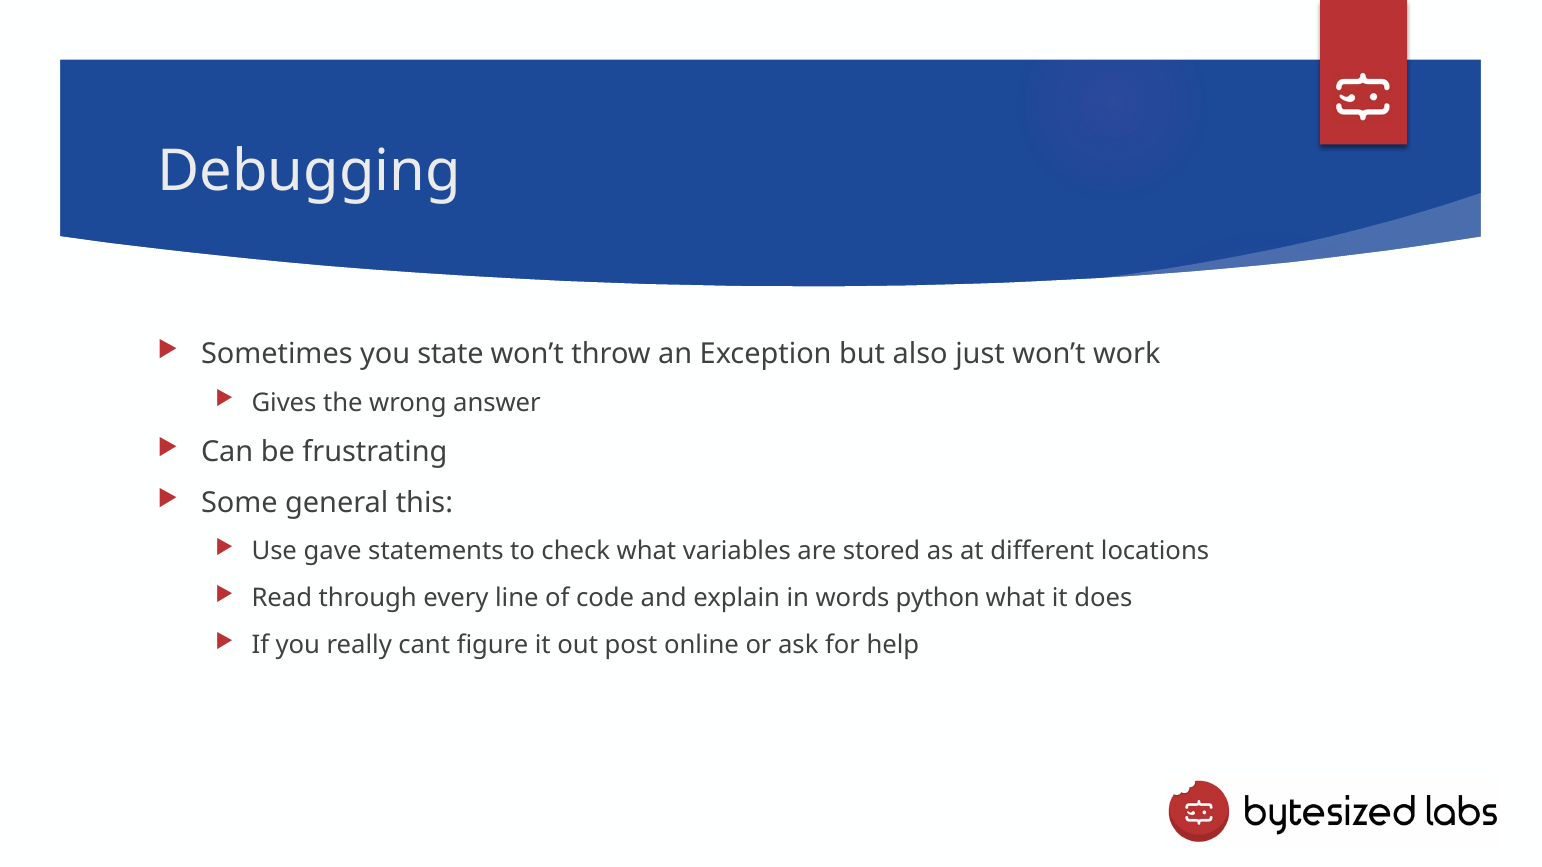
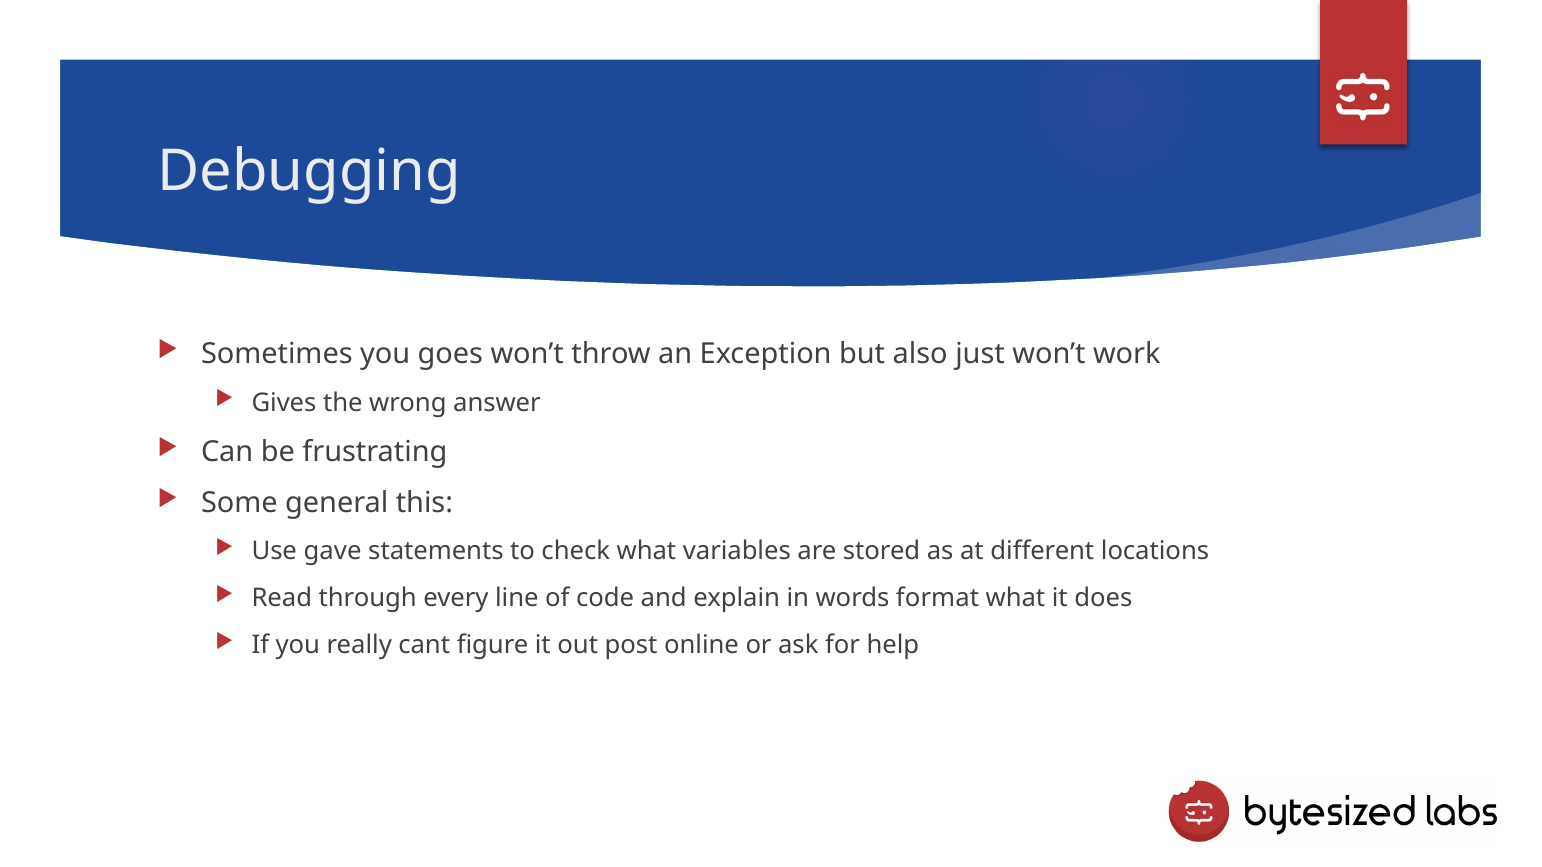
state: state -> goes
python: python -> format
